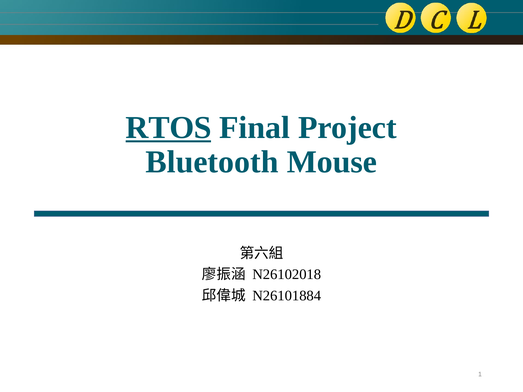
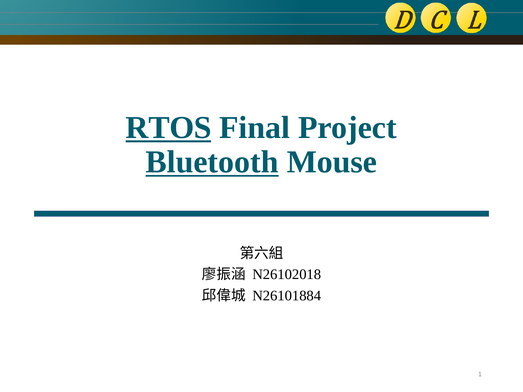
Bluetooth underline: none -> present
